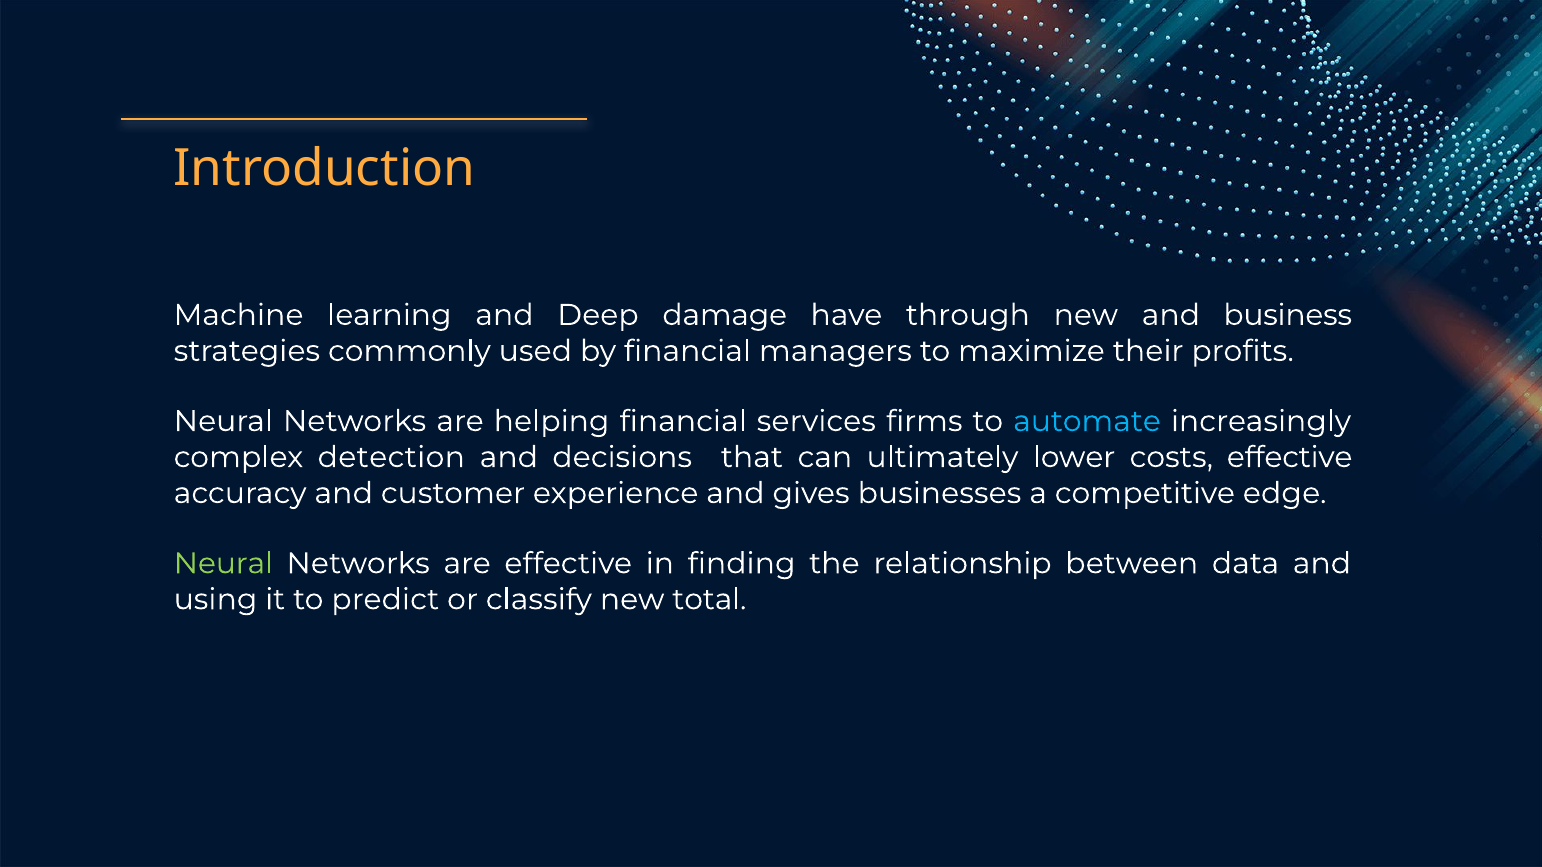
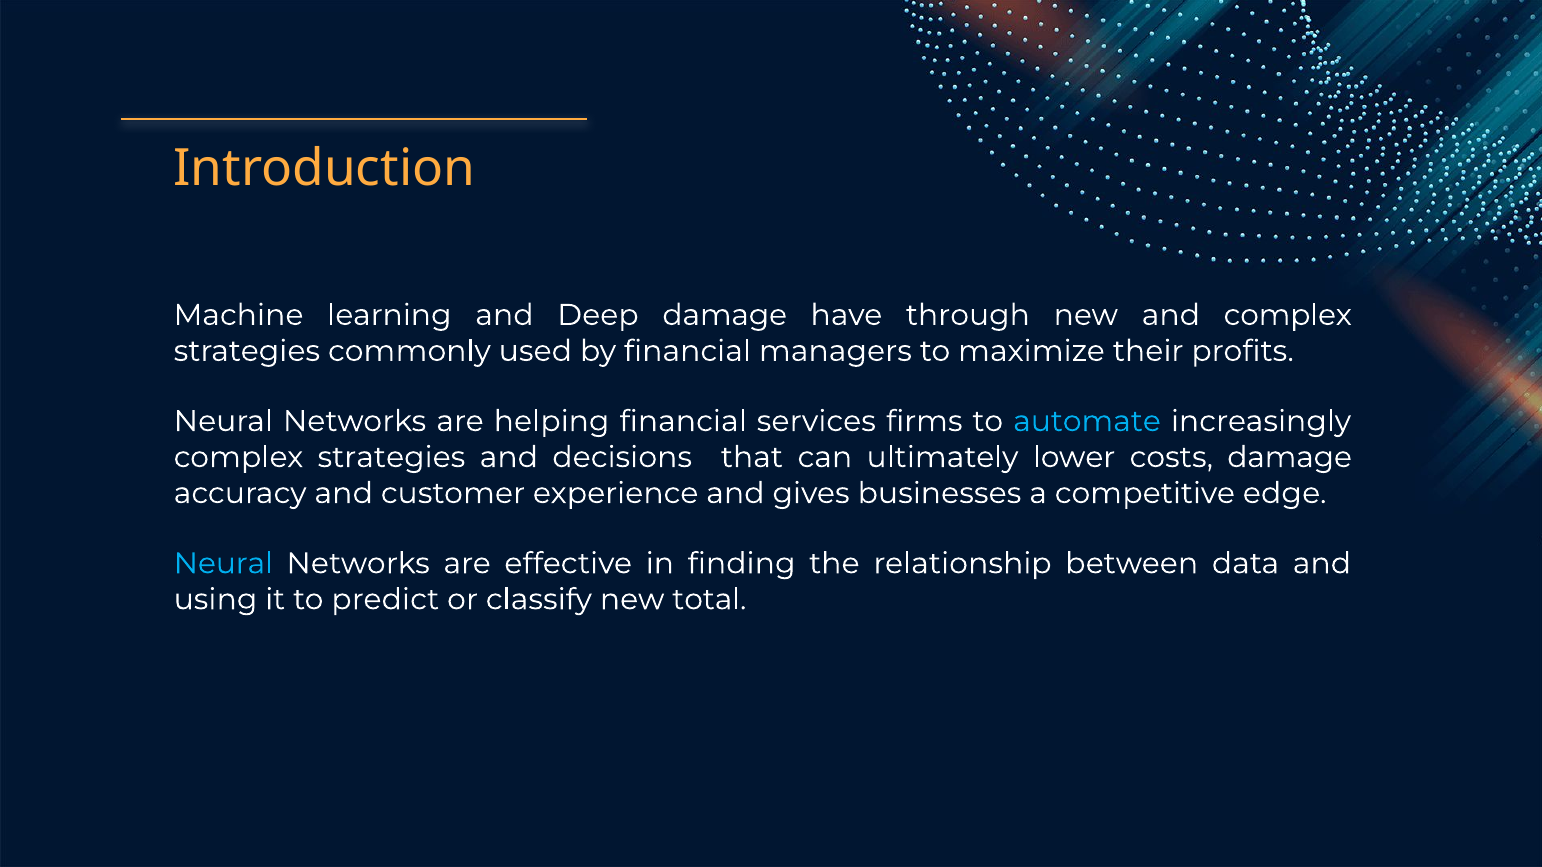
and business: business -> complex
detection at (391, 457): detection -> strategies
costs effective: effective -> damage
Neural at (223, 564) colour: light green -> light blue
